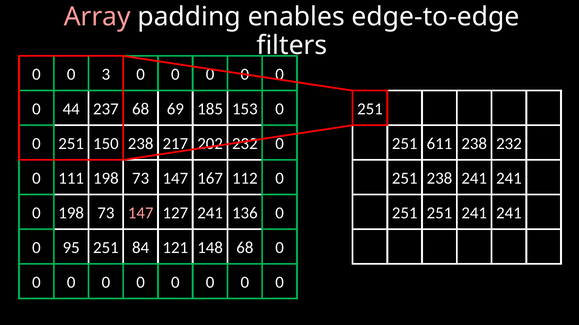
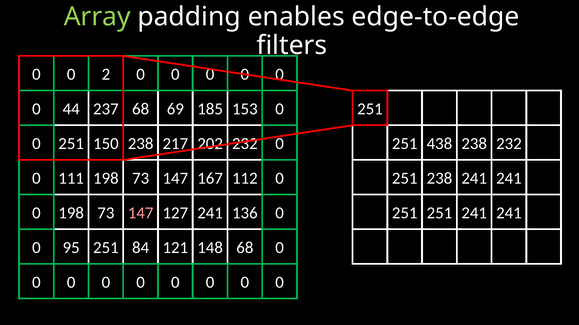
Array colour: pink -> light green
3: 3 -> 2
611: 611 -> 438
